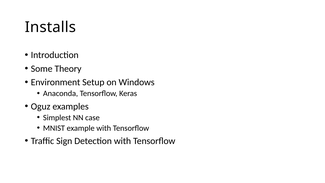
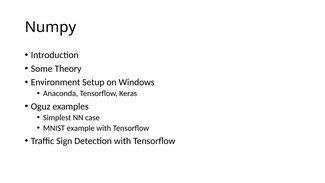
Installs: Installs -> Numpy
